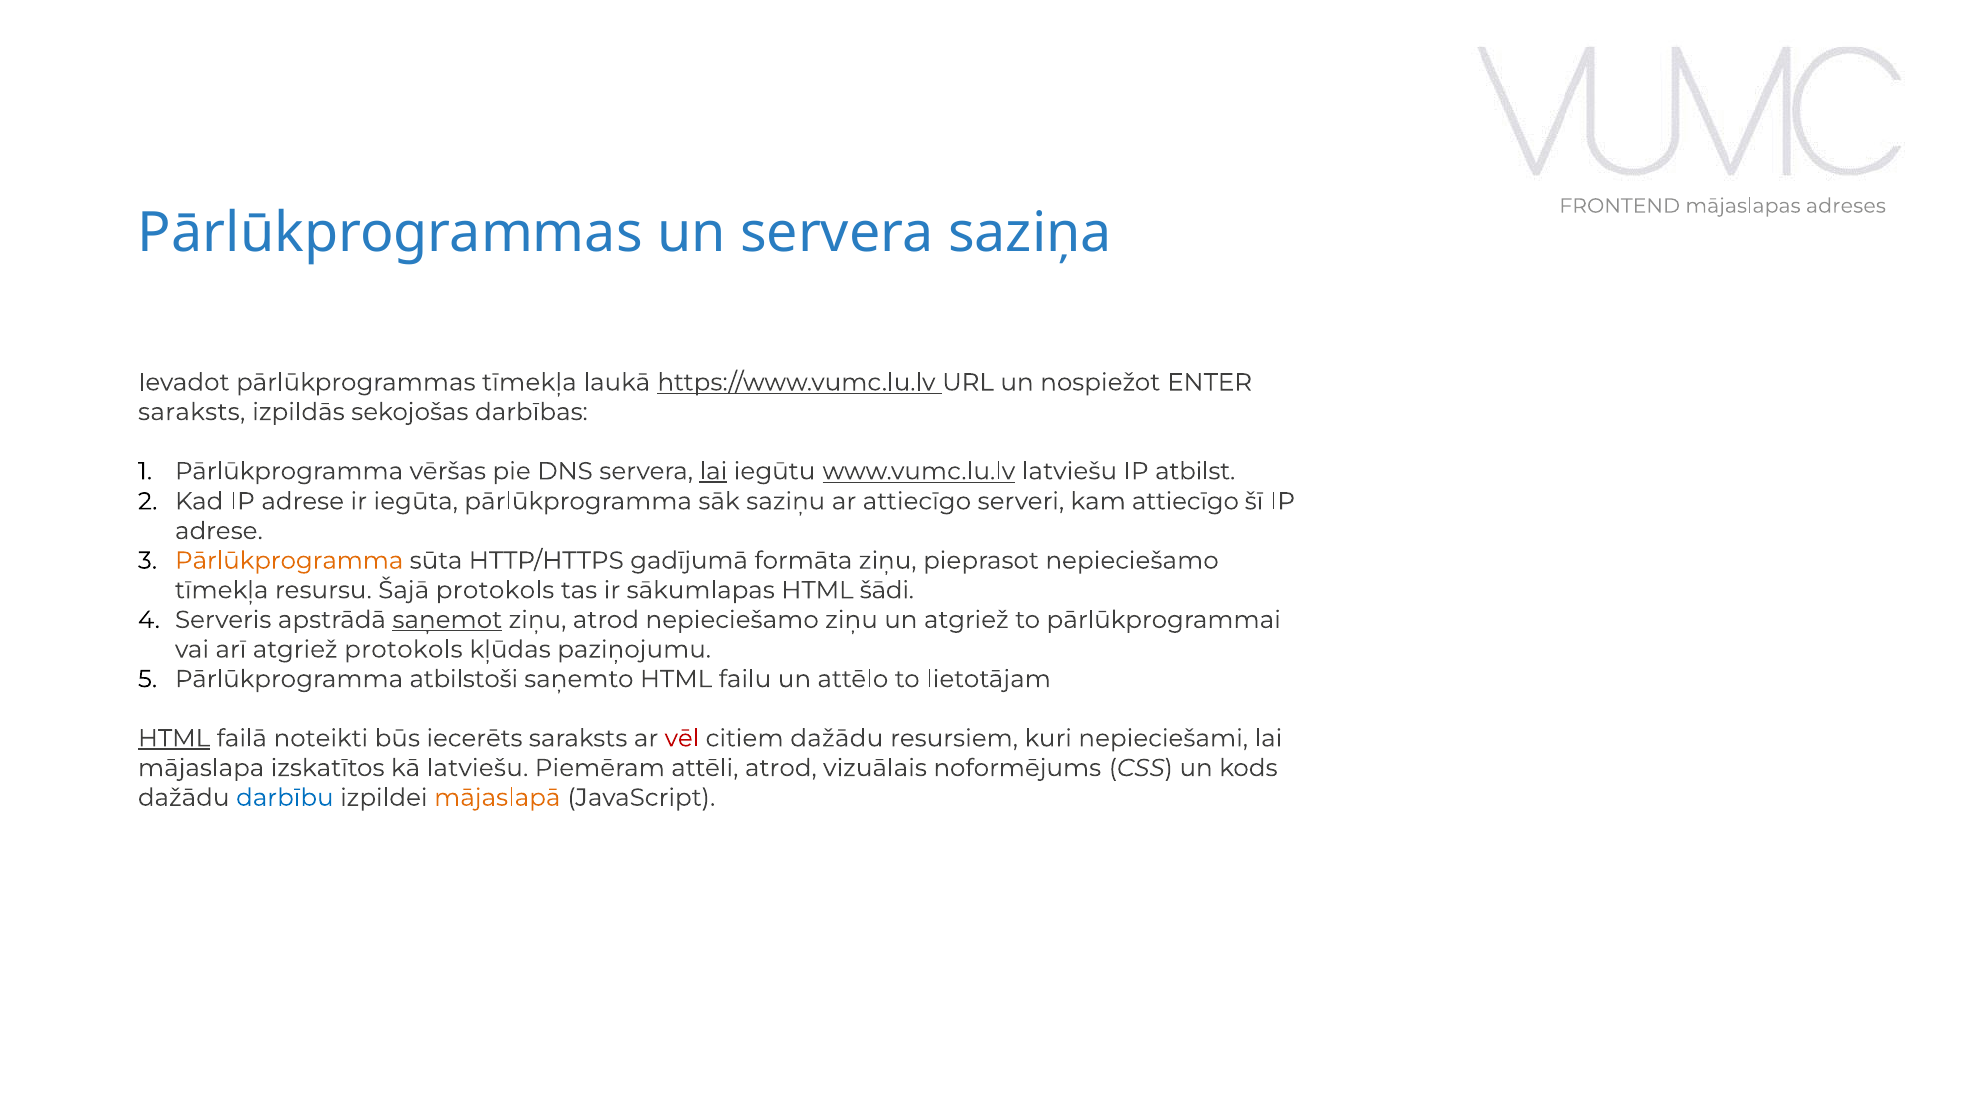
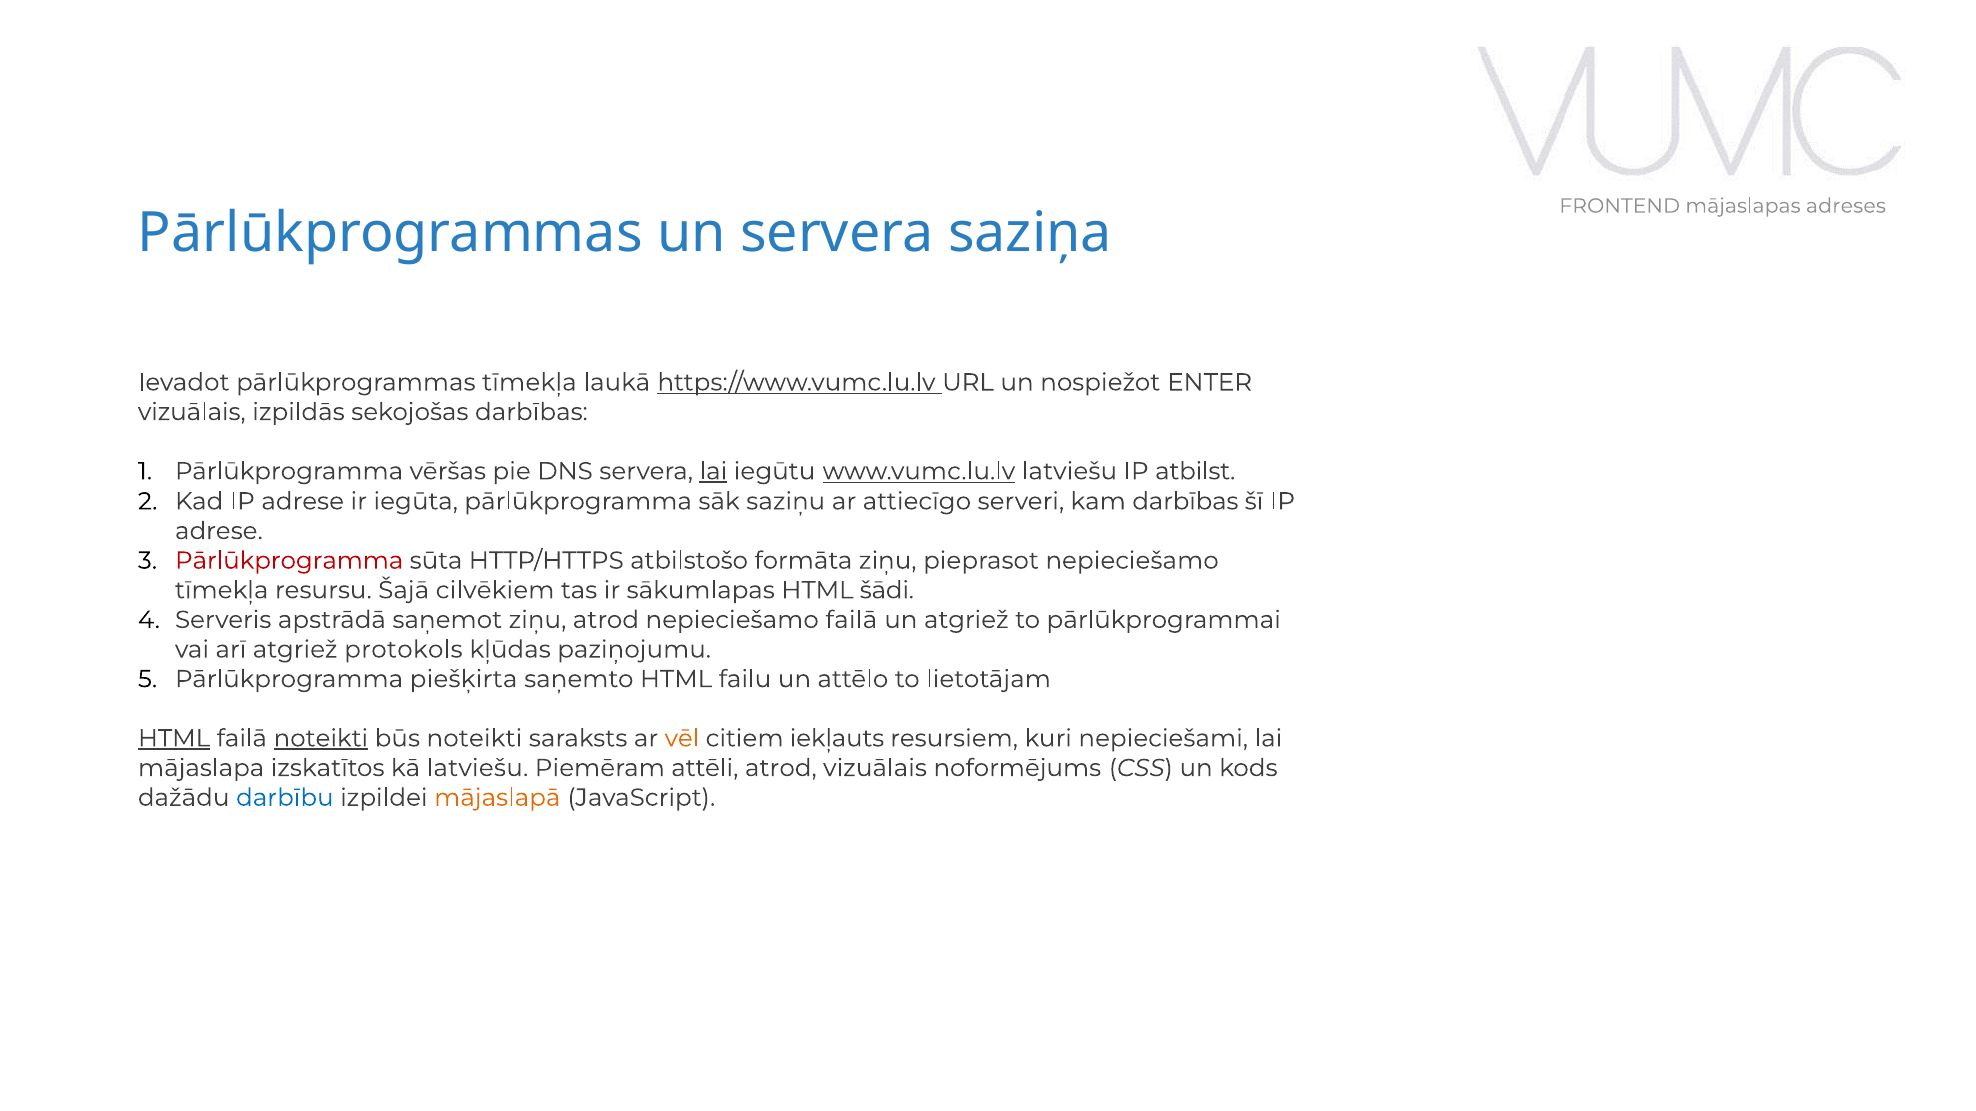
saraksts at (192, 412): saraksts -> vizuālais
kam attiecīgo: attiecīgo -> darbības
Pārlūkprogramma at (289, 561) colour: orange -> red
gadījumā: gadījumā -> atbilstošo
Šajā protokols: protokols -> cilvēkiem
saņemot underline: present -> none
nepieciešamo ziņu: ziņu -> failā
atbilstoši: atbilstoši -> piešķirta
noteikti at (321, 739) underline: none -> present
būs iecerēts: iecerēts -> noteikti
vēl colour: red -> orange
citiem dažādu: dažādu -> iekļauts
